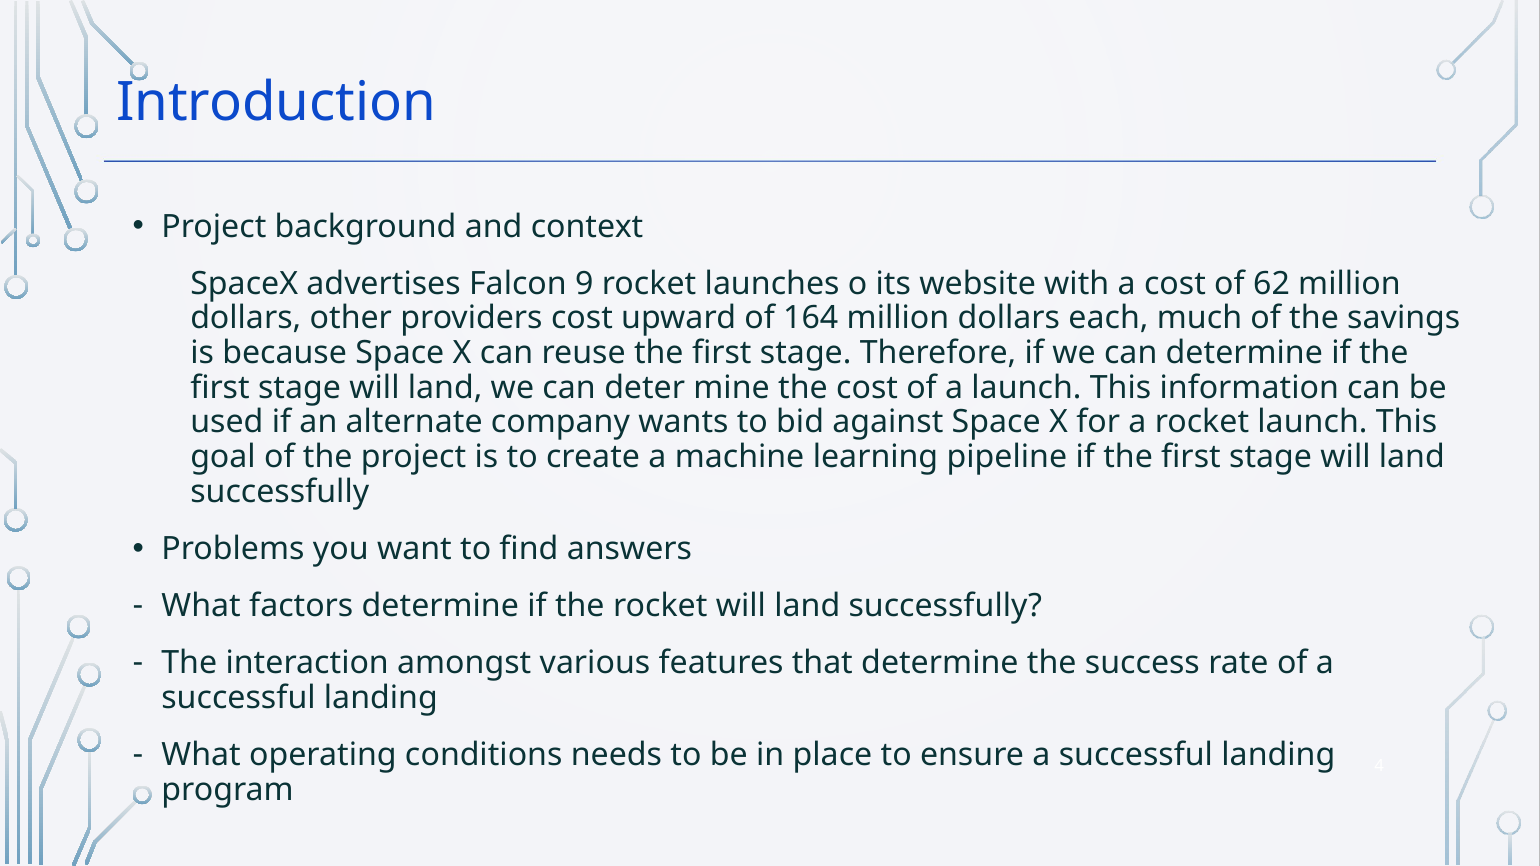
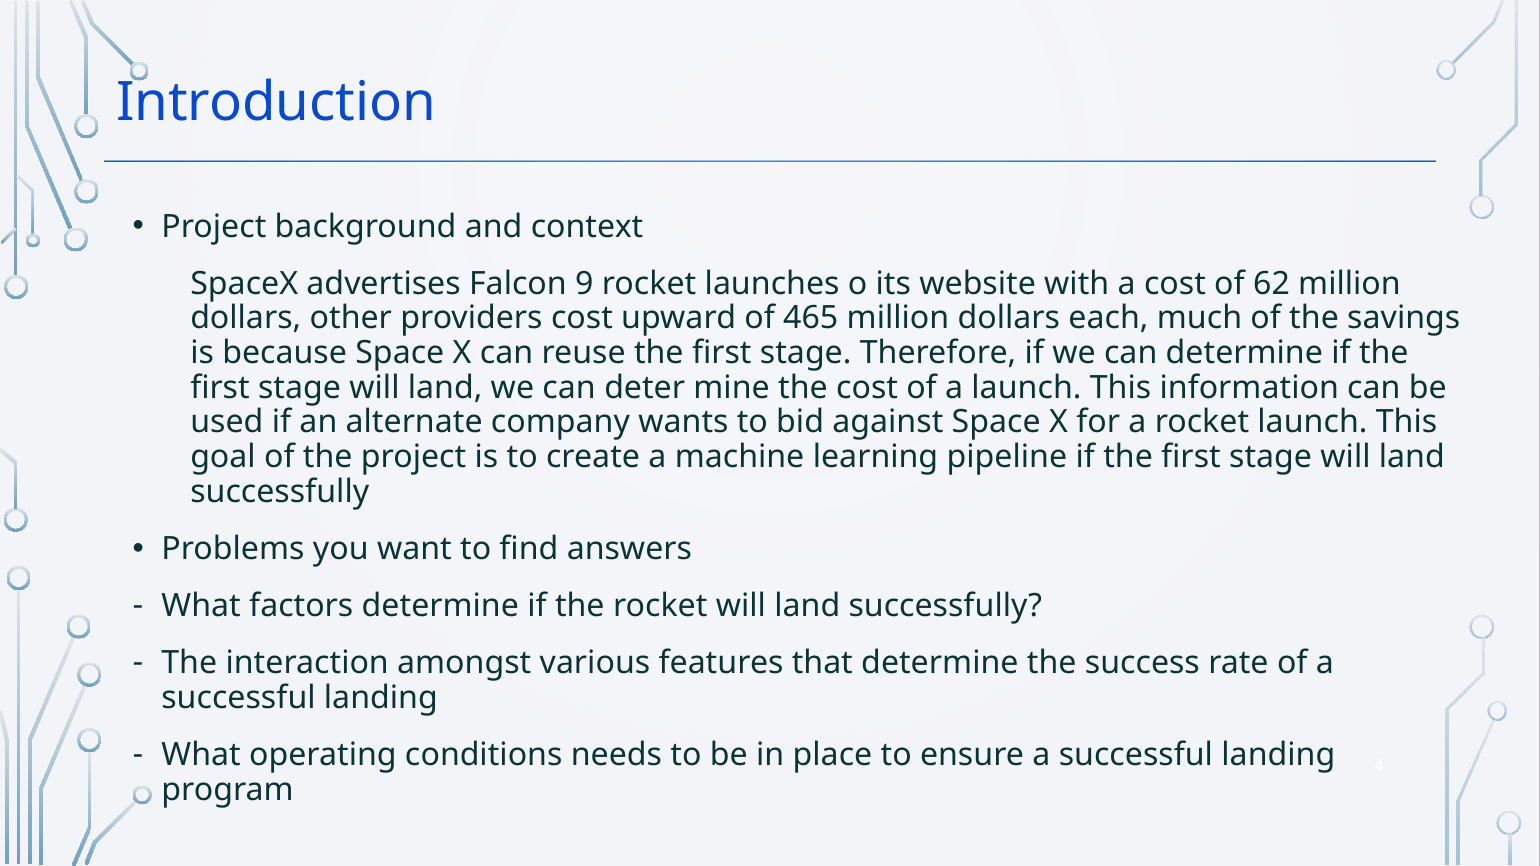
164: 164 -> 465
